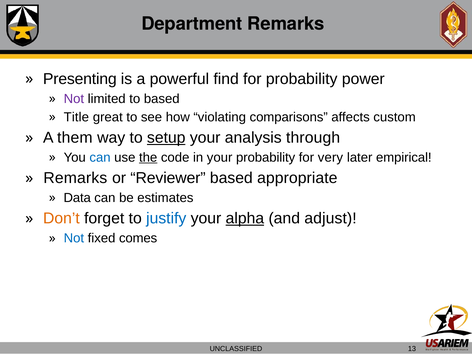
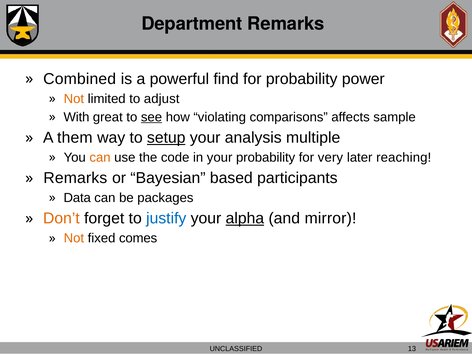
Presenting: Presenting -> Combined
Not at (74, 99) colour: purple -> orange
to based: based -> adjust
Title: Title -> With
see underline: none -> present
custom: custom -> sample
through: through -> multiple
can at (100, 157) colour: blue -> orange
the underline: present -> none
empirical: empirical -> reaching
Reviewer: Reviewer -> Bayesian
appropriate: appropriate -> participants
estimates: estimates -> packages
adjust: adjust -> mirror
Not at (74, 238) colour: blue -> orange
